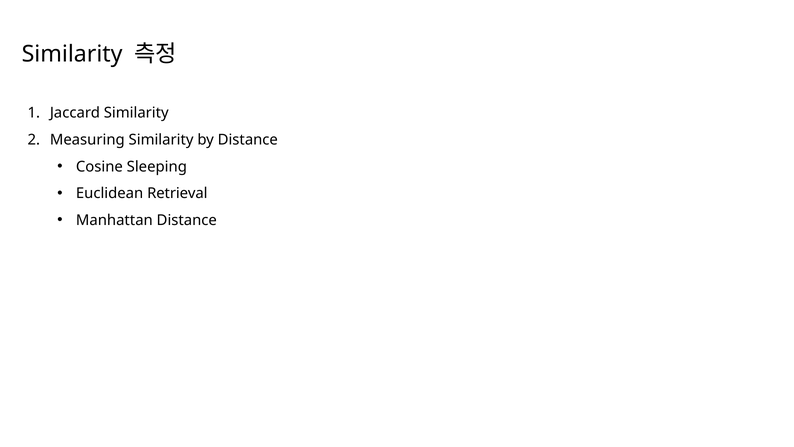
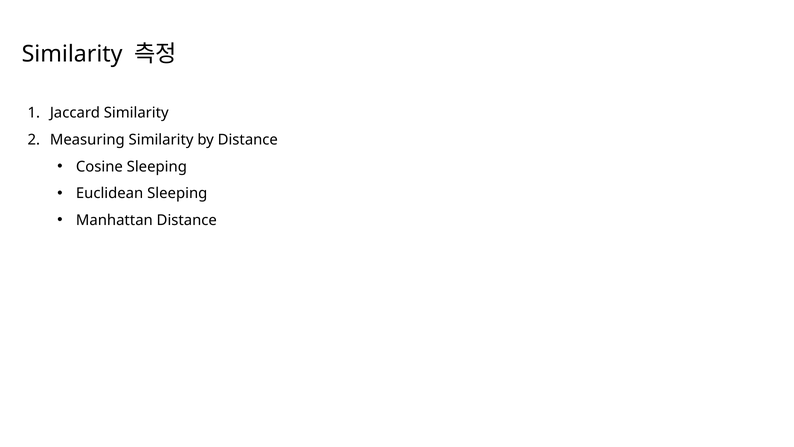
Euclidean Retrieval: Retrieval -> Sleeping
